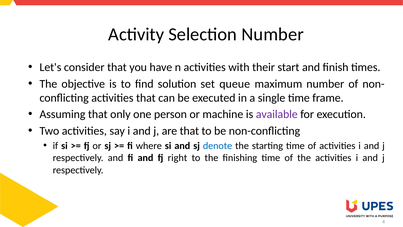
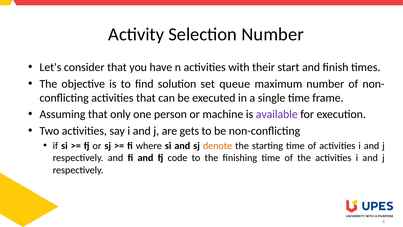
are that: that -> gets
denote colour: blue -> orange
right: right -> code
